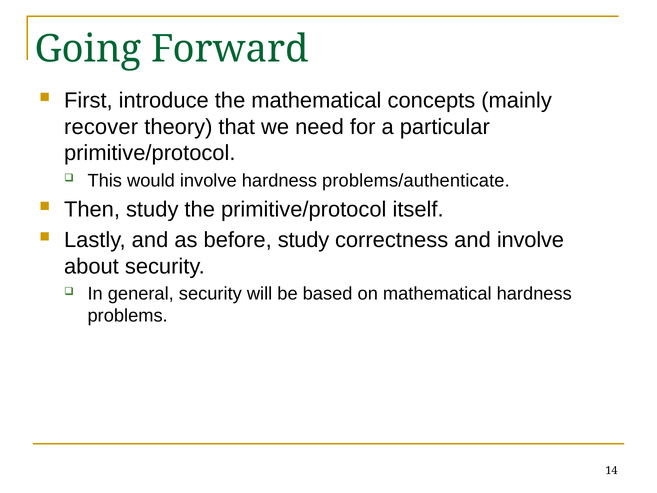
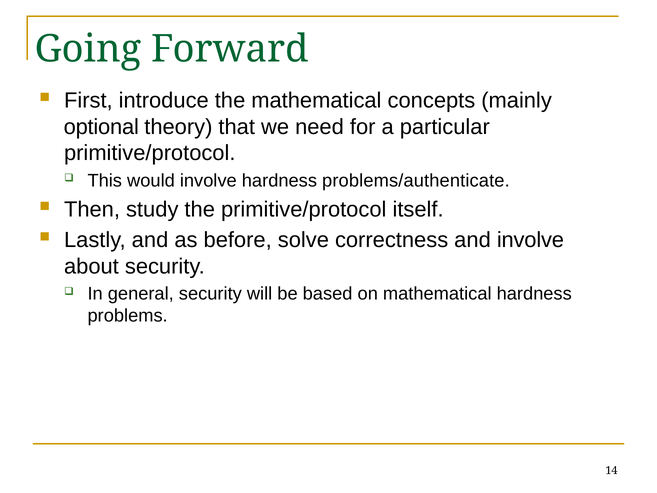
recover: recover -> optional
before study: study -> solve
